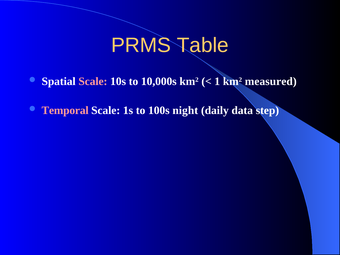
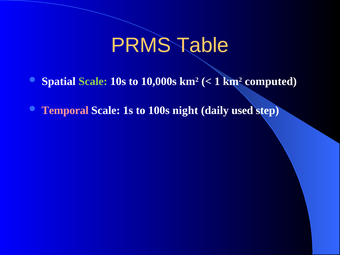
Scale at (93, 81) colour: pink -> light green
measured: measured -> computed
data: data -> used
